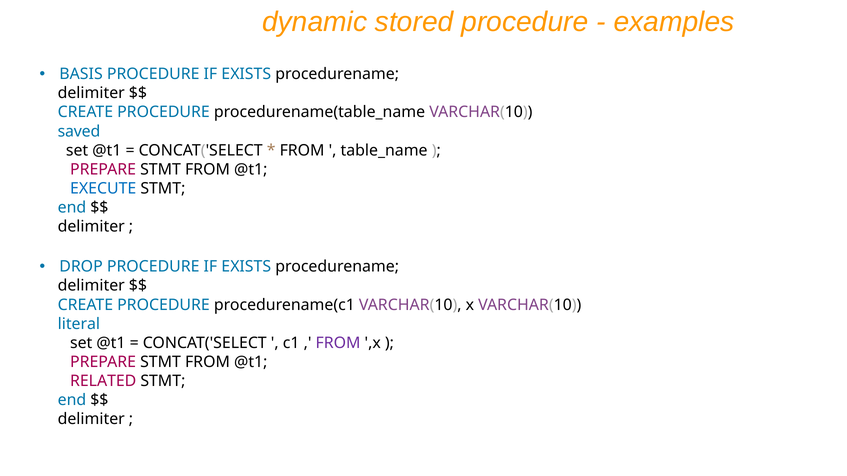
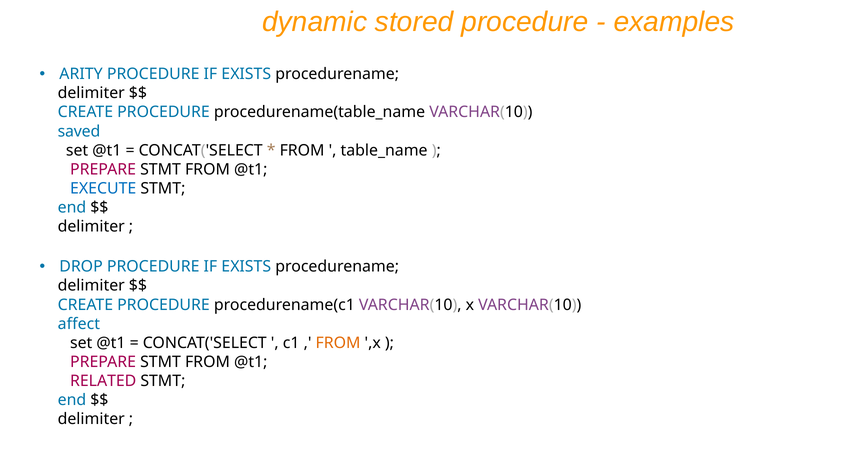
BASIS: BASIS -> ARITY
literal: literal -> affect
FROM at (338, 343) colour: purple -> orange
